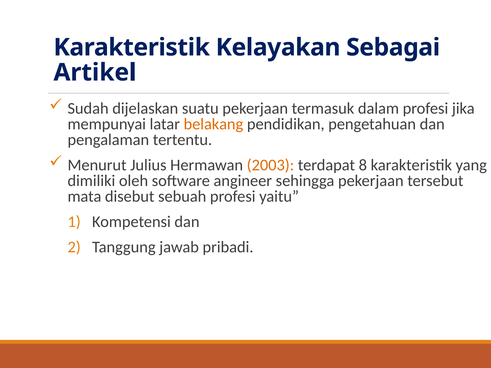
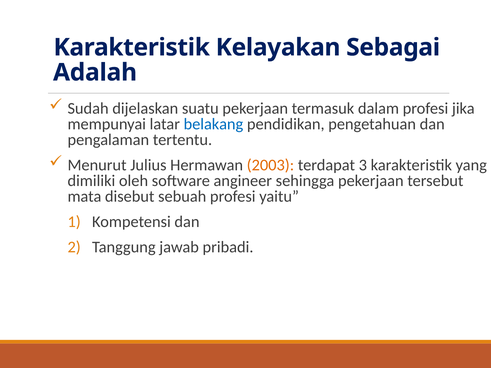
Artikel: Artikel -> Adalah
belakang colour: orange -> blue
8: 8 -> 3
